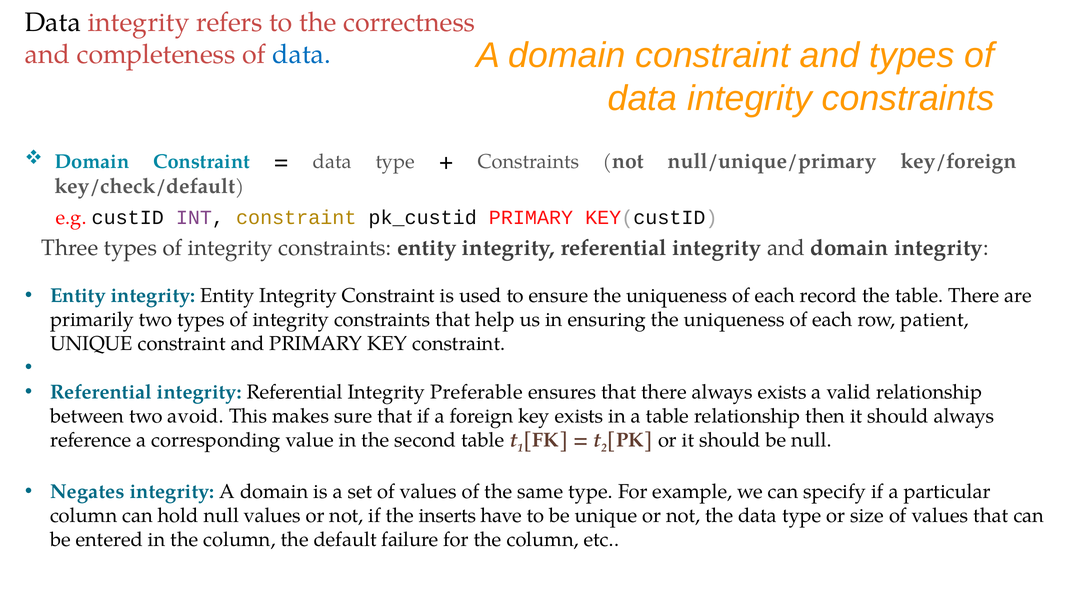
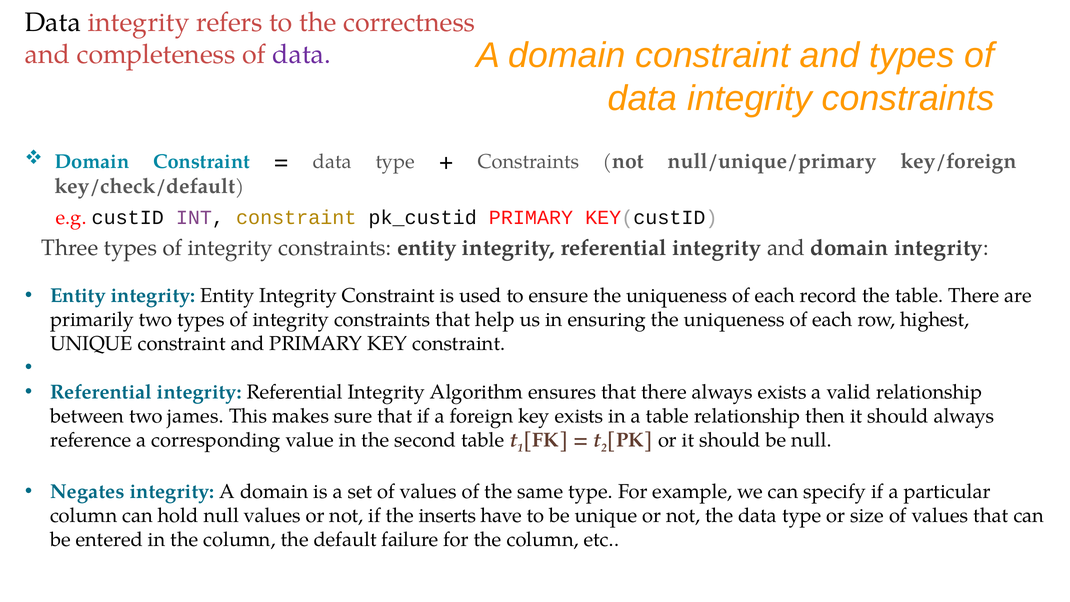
data at (302, 55) colour: blue -> purple
patient: patient -> highest
Preferable: Preferable -> Algorithm
avoid: avoid -> james
